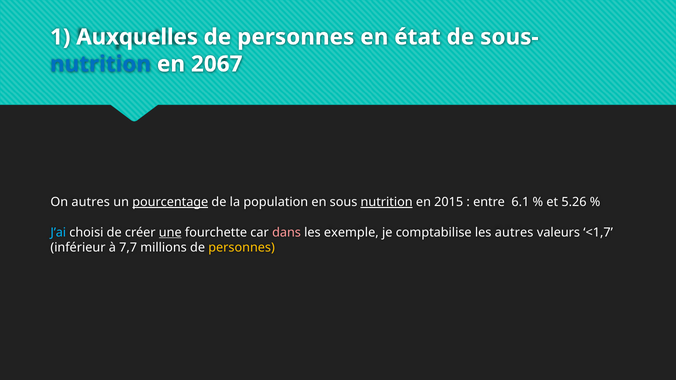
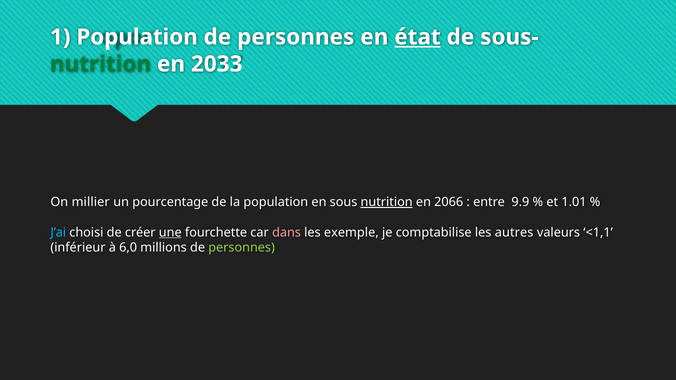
1 Auxquelles: Auxquelles -> Population
état underline: none -> present
nutrition at (101, 64) colour: blue -> green
2067: 2067 -> 2033
On autres: autres -> millier
pourcentage underline: present -> none
2015: 2015 -> 2066
6.1: 6.1 -> 9.9
5.26: 5.26 -> 1.01
<1,7: <1,7 -> <1,1
7,7: 7,7 -> 6,0
personnes at (242, 248) colour: yellow -> light green
